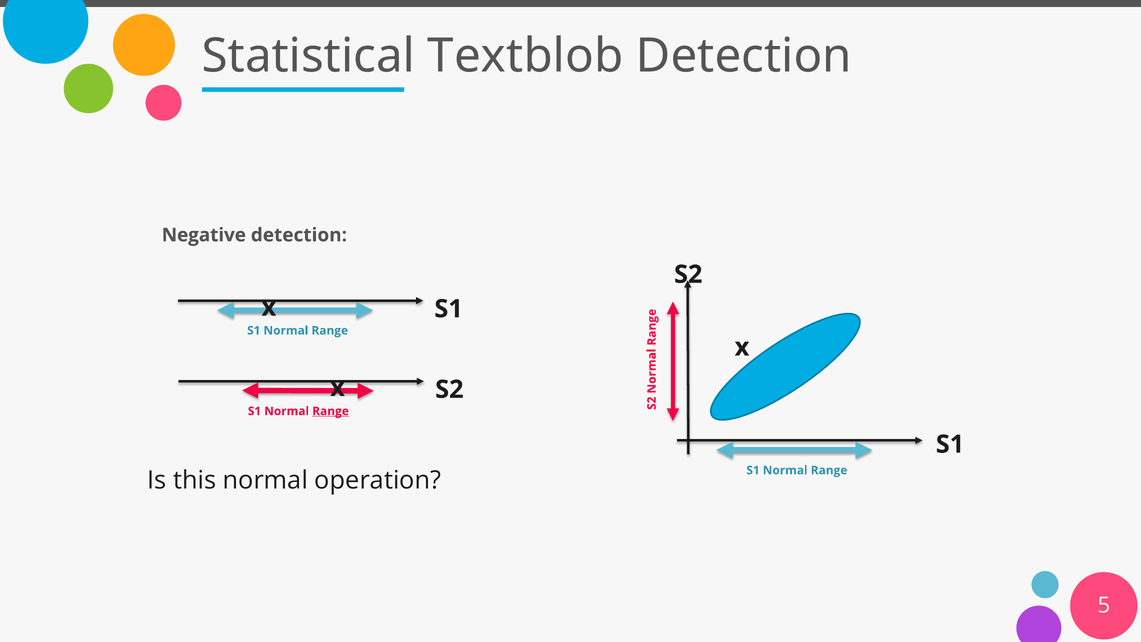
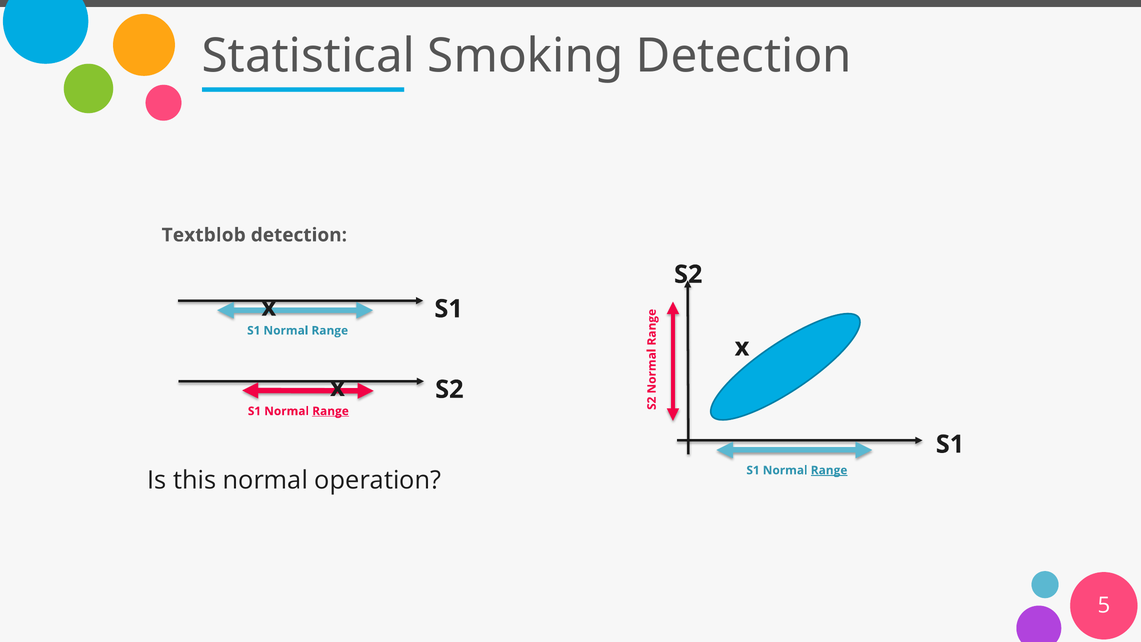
Textblob: Textblob -> Smoking
Negative: Negative -> Textblob
Range at (829, 470) underline: none -> present
